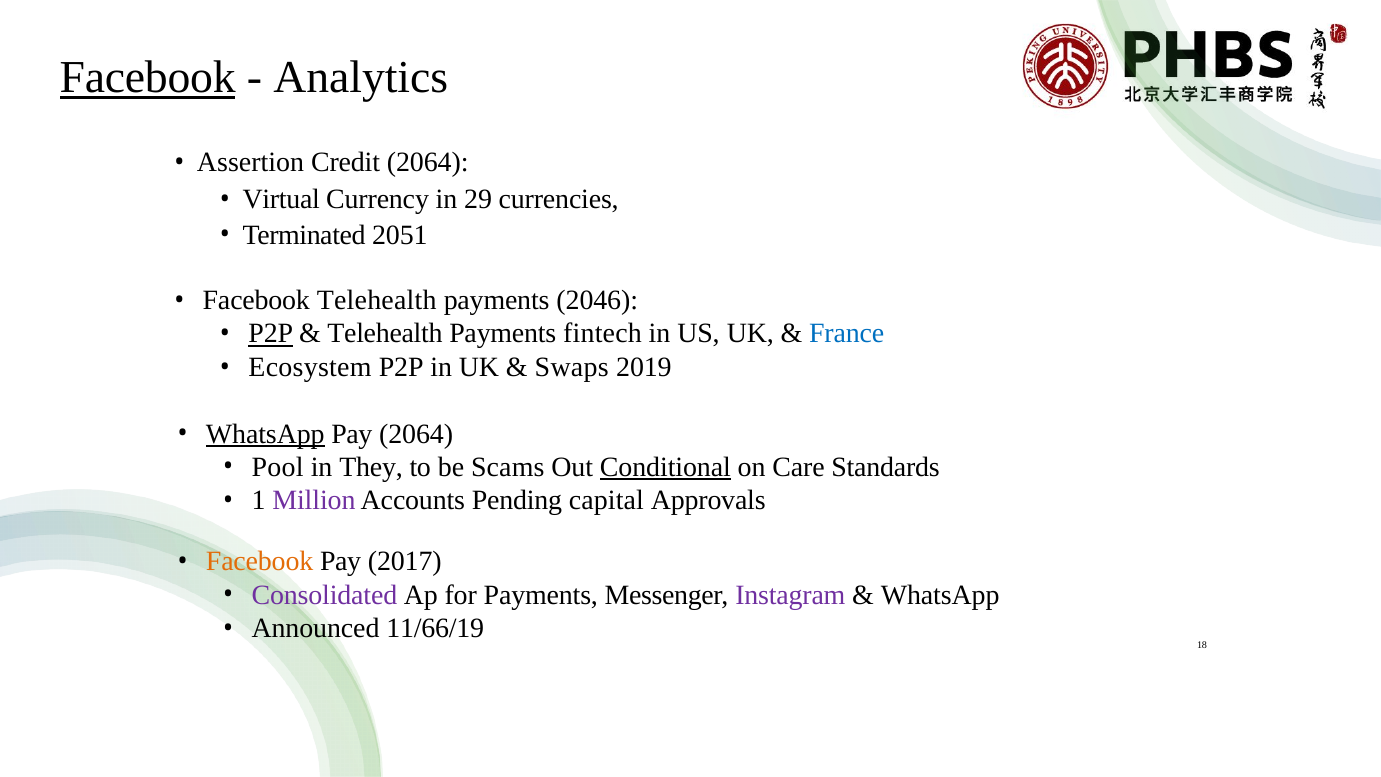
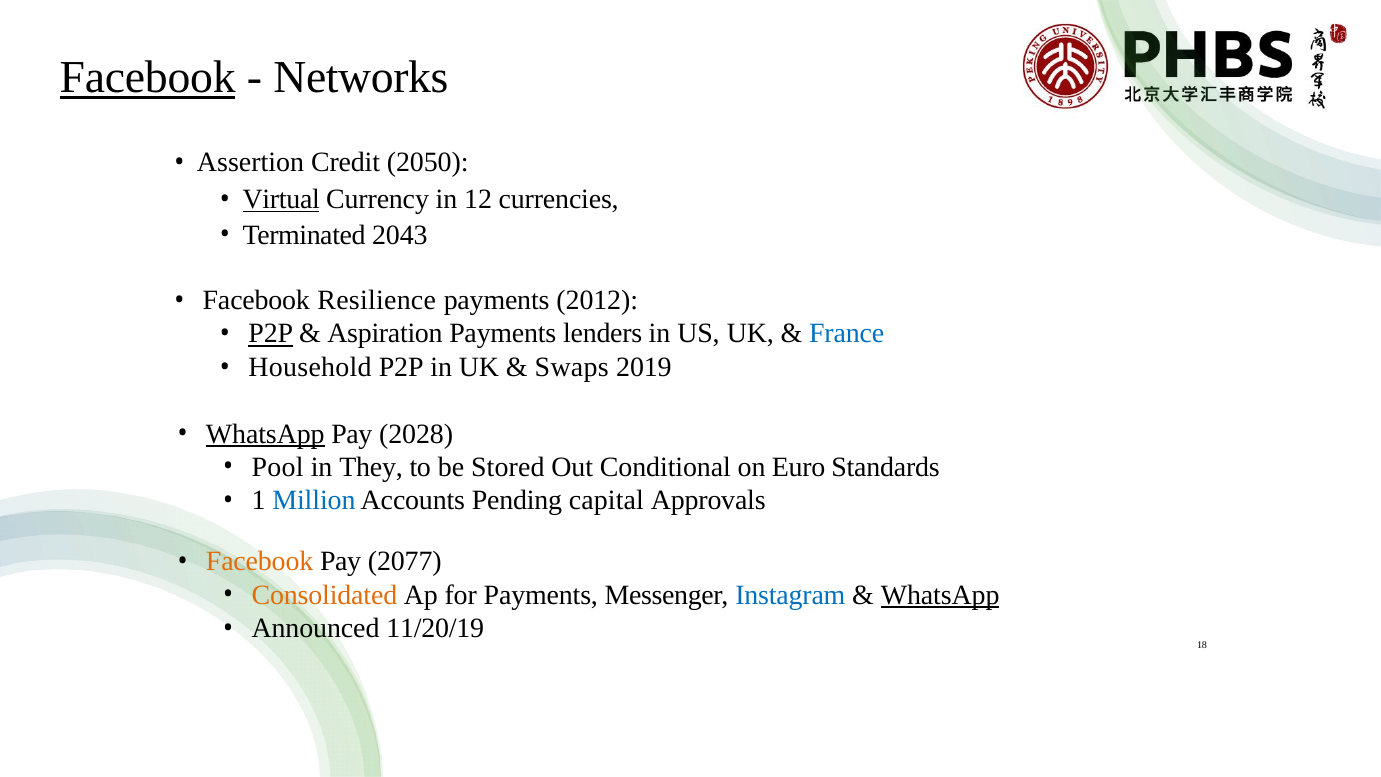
Analytics: Analytics -> Networks
Credit 2064: 2064 -> 2050
Virtual underline: none -> present
29: 29 -> 12
2051: 2051 -> 2043
Facebook Telehealth: Telehealth -> Resilience
2046: 2046 -> 2012
Telehealth at (385, 334): Telehealth -> Aspiration
fintech: fintech -> lenders
Ecosystem: Ecosystem -> Household
Pay 2064: 2064 -> 2028
Scams: Scams -> Stored
Conditional underline: present -> none
Care: Care -> Euro
Million colour: purple -> blue
2017: 2017 -> 2077
Consolidated colour: purple -> orange
Instagram colour: purple -> blue
WhatsApp at (940, 595) underline: none -> present
11/66/19: 11/66/19 -> 11/20/19
